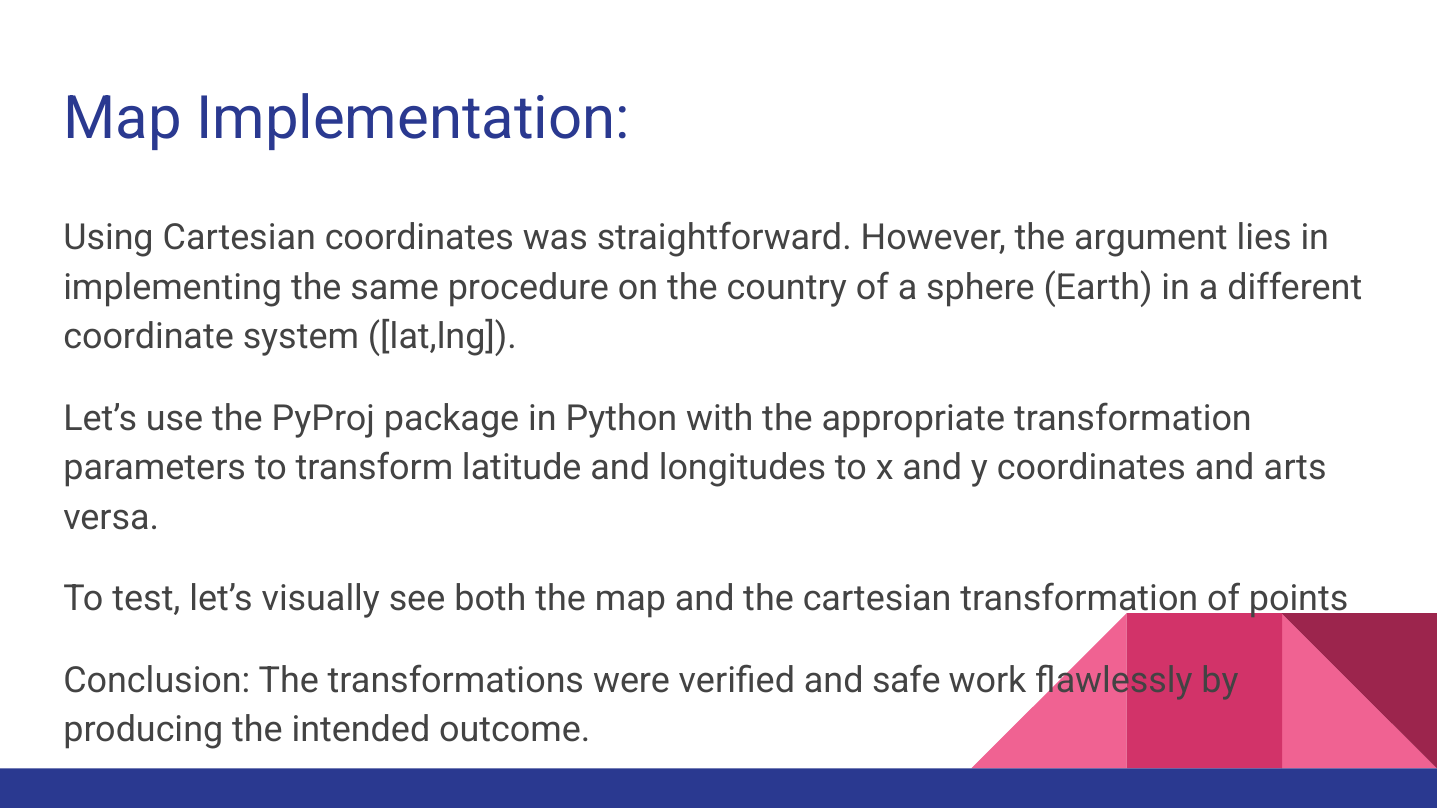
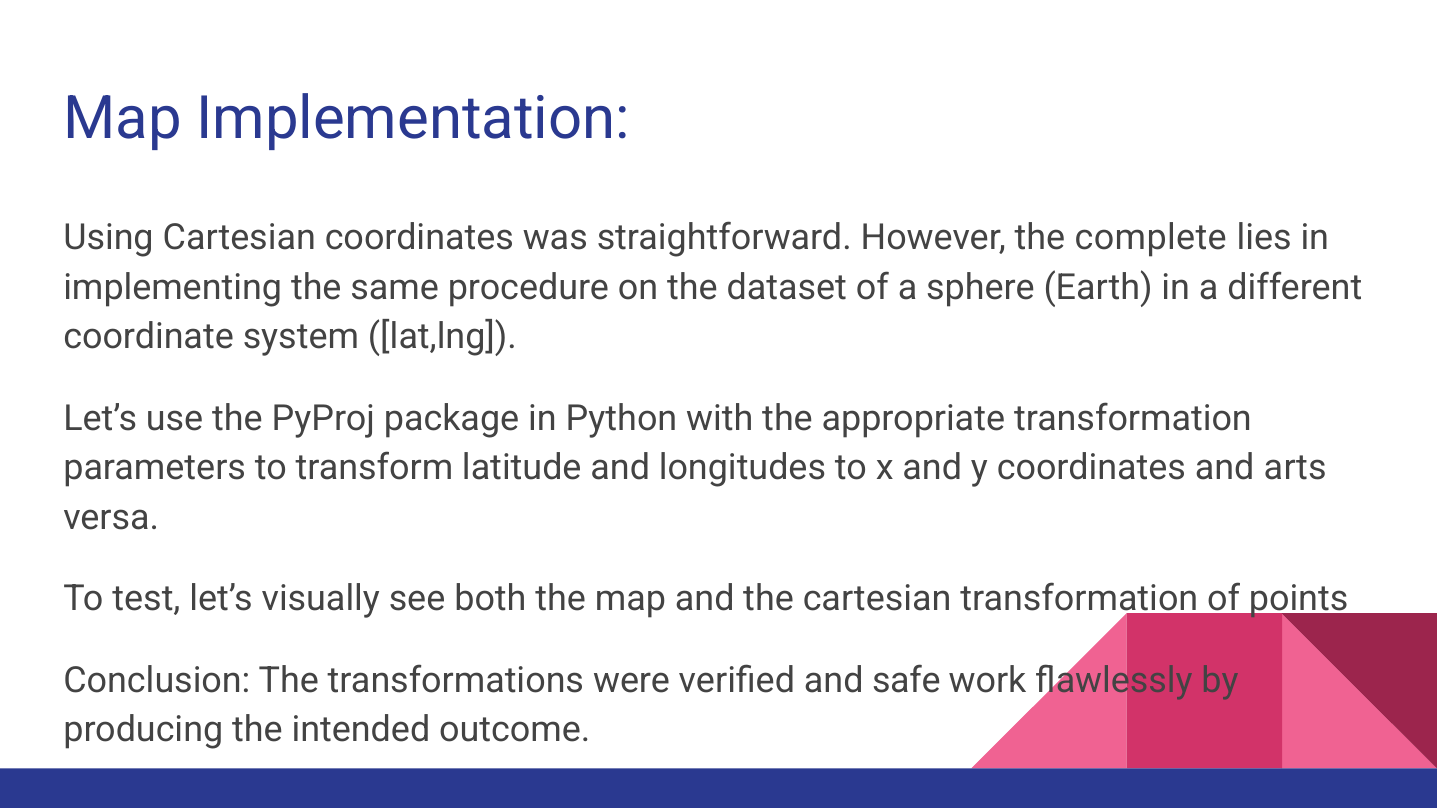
argument: argument -> complete
country: country -> dataset
